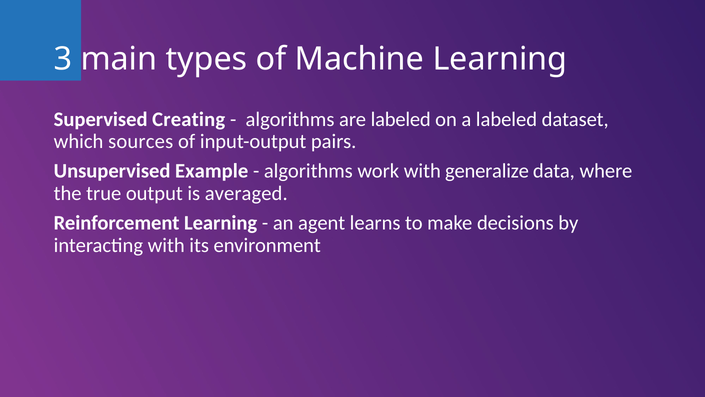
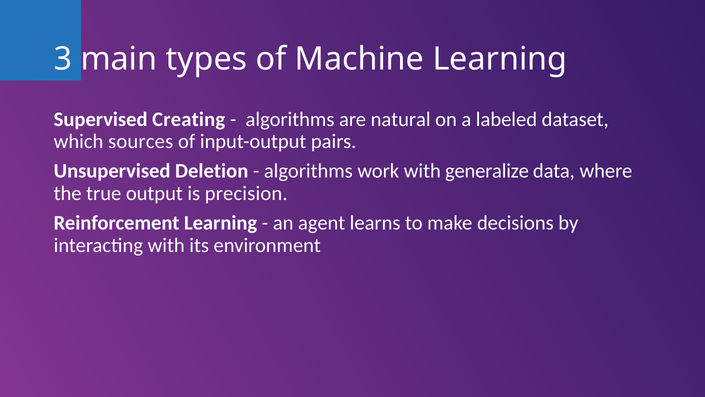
are labeled: labeled -> natural
Example: Example -> Deletion
averaged: averaged -> precision
